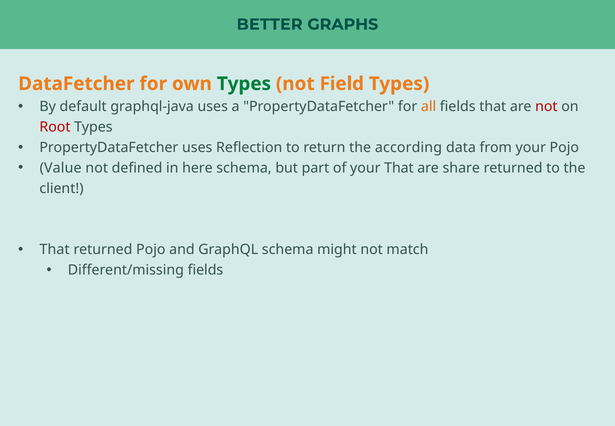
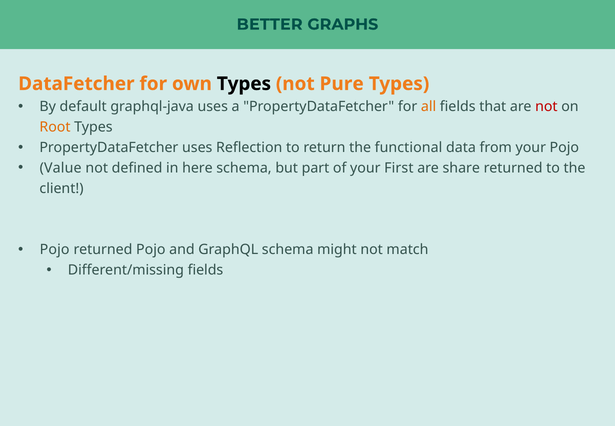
Types at (244, 84) colour: green -> black
Field: Field -> Pure
Root colour: red -> orange
according: according -> functional
your That: That -> First
That at (55, 250): That -> Pojo
